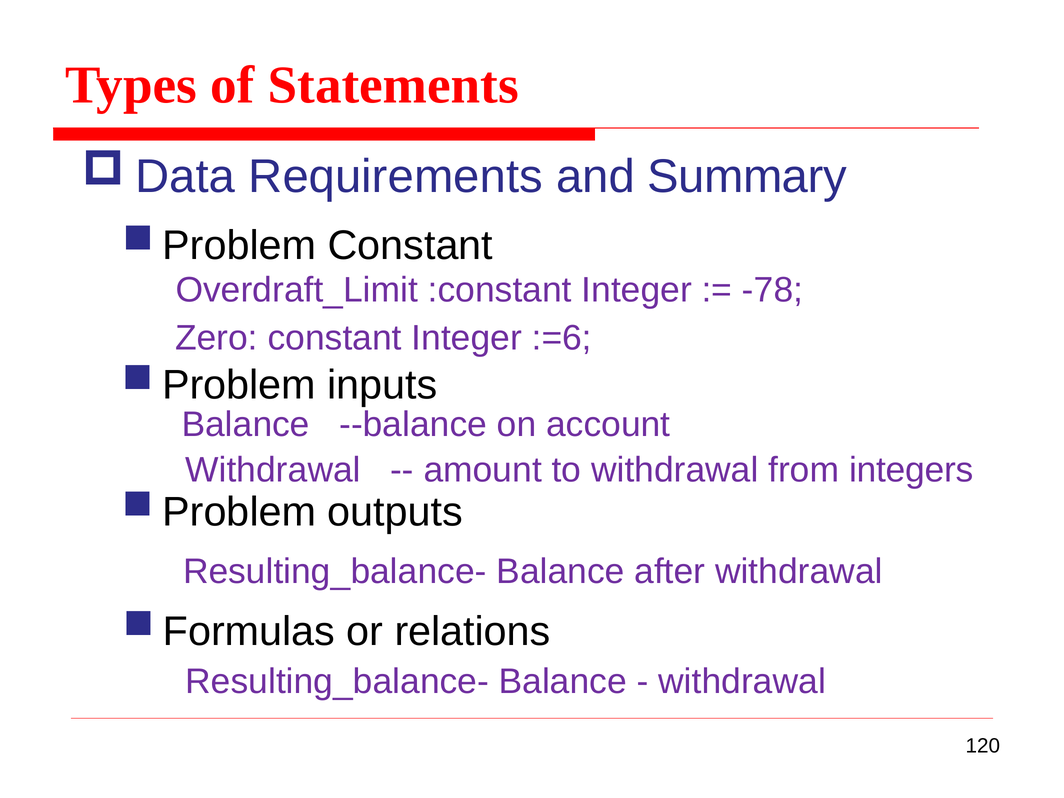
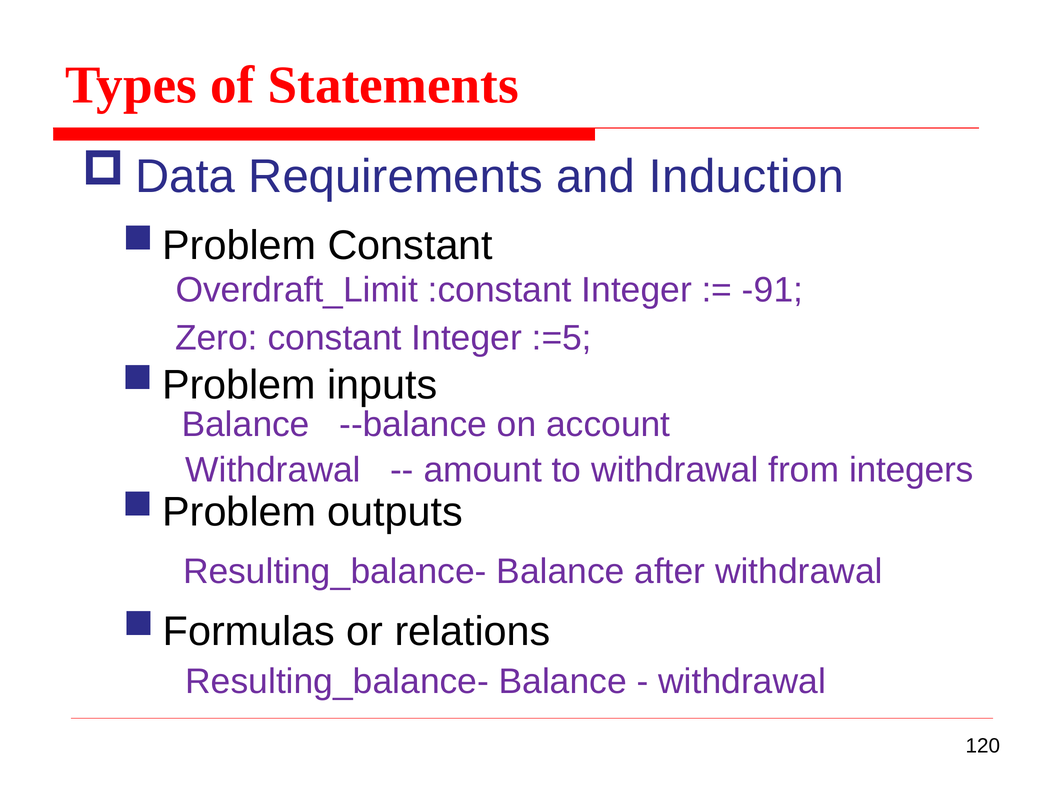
Summary: Summary -> Induction
-78: -78 -> -91
:=6: :=6 -> :=5
